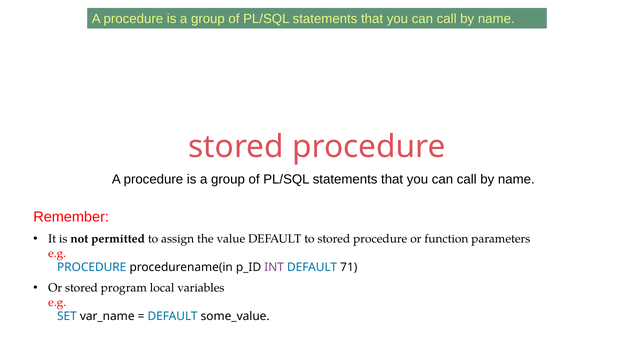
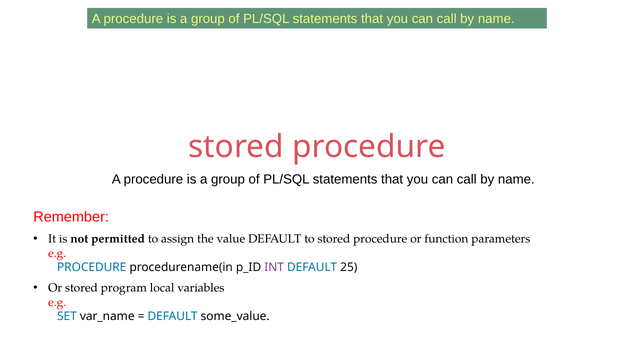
71: 71 -> 25
